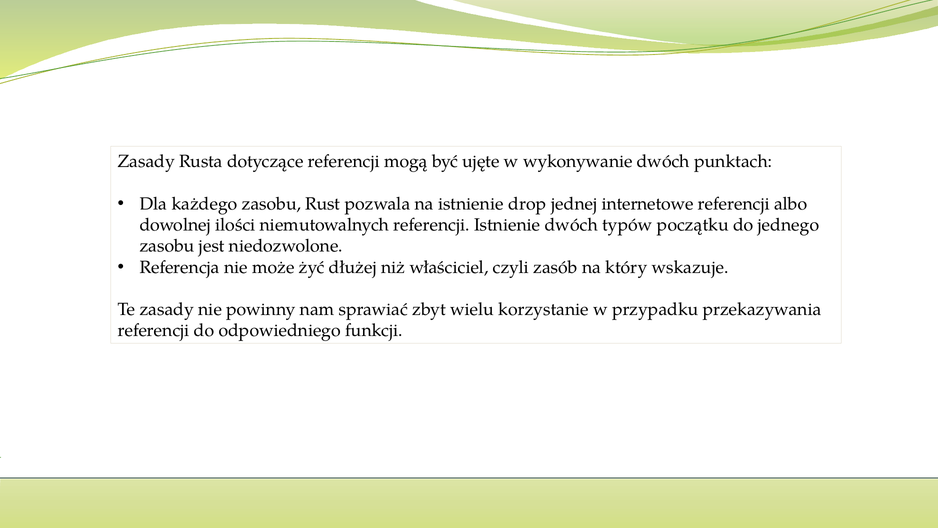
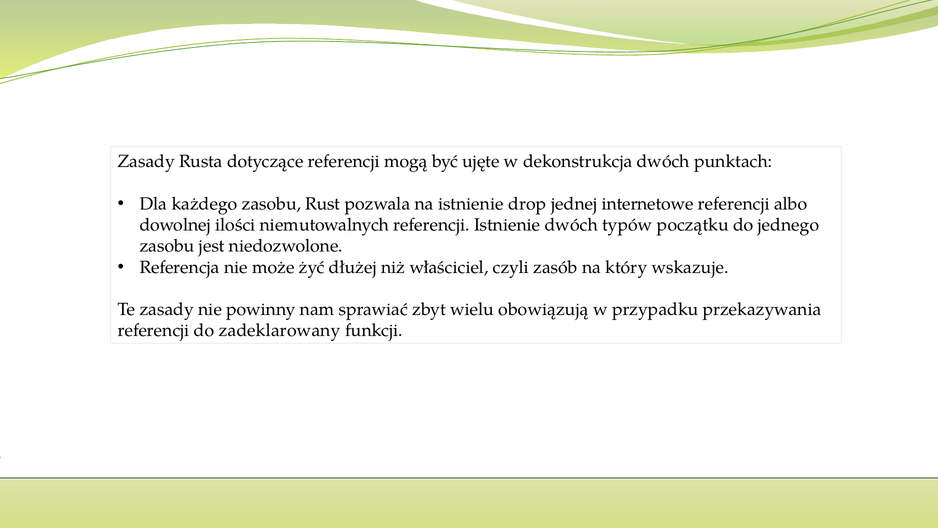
wykonywanie: wykonywanie -> dekonstrukcja
korzystanie: korzystanie -> obowiązują
odpowiedniego: odpowiedniego -> zadeklarowany
